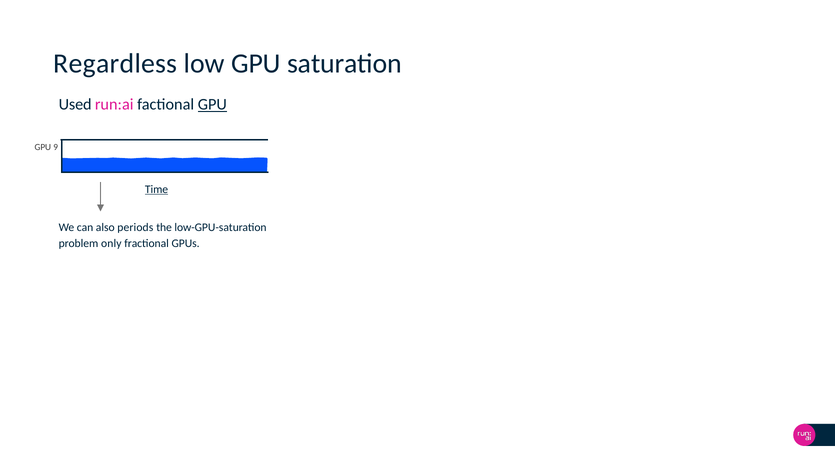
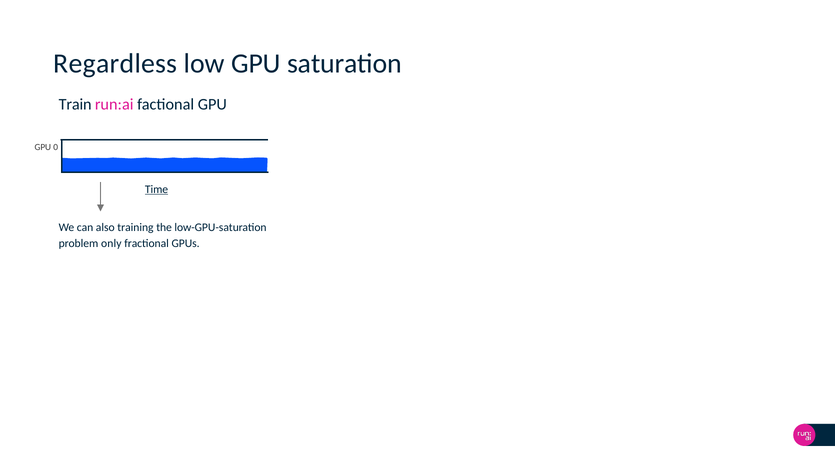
Used: Used -> Train
GPU at (212, 104) underline: present -> none
9: 9 -> 0
periods: periods -> training
